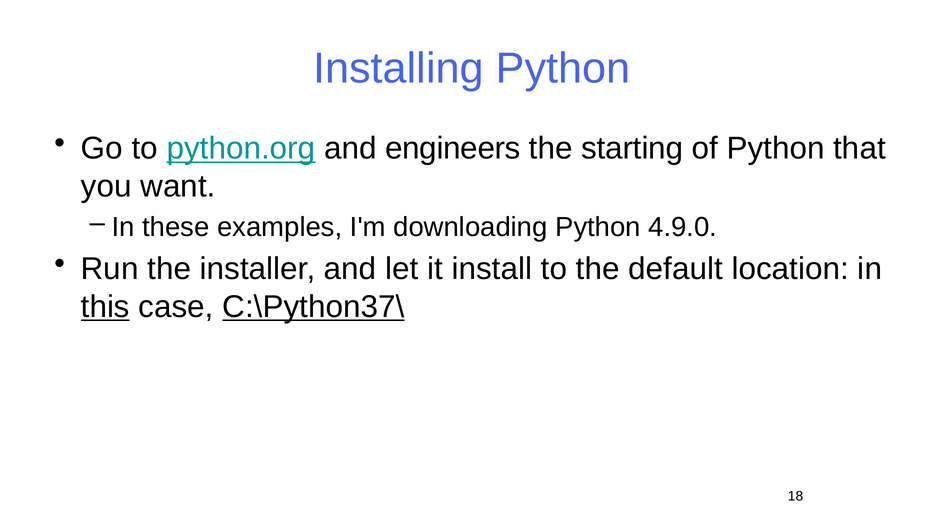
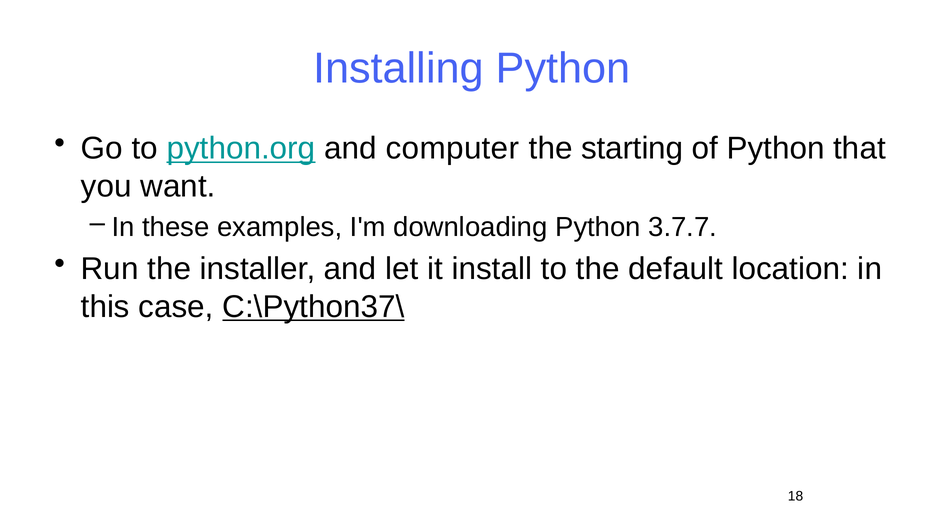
engineers: engineers -> computer
4.9.0: 4.9.0 -> 3.7.7
this underline: present -> none
